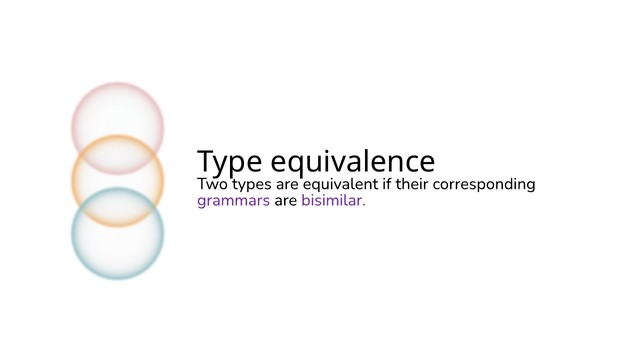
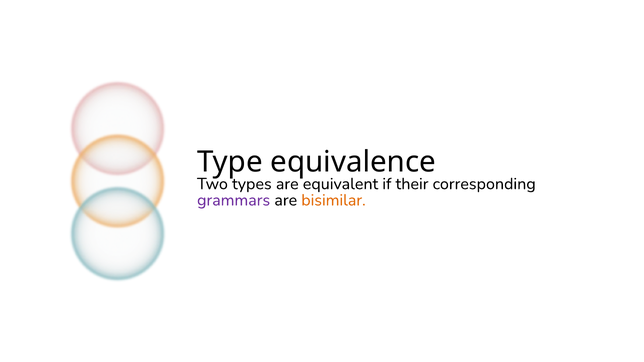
bisimilar colour: purple -> orange
